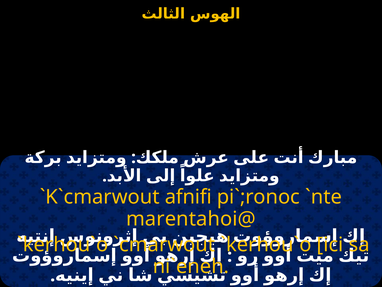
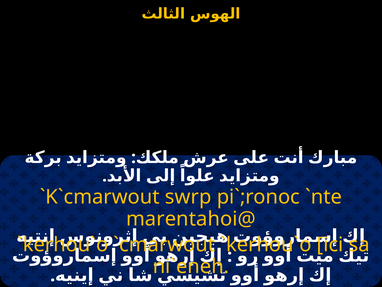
afnifi: afnifi -> swrp
